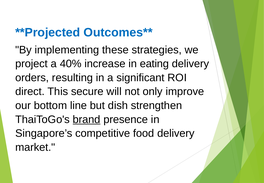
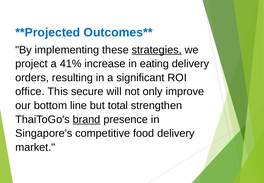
strategies underline: none -> present
40%: 40% -> 41%
direct: direct -> office
dish: dish -> total
